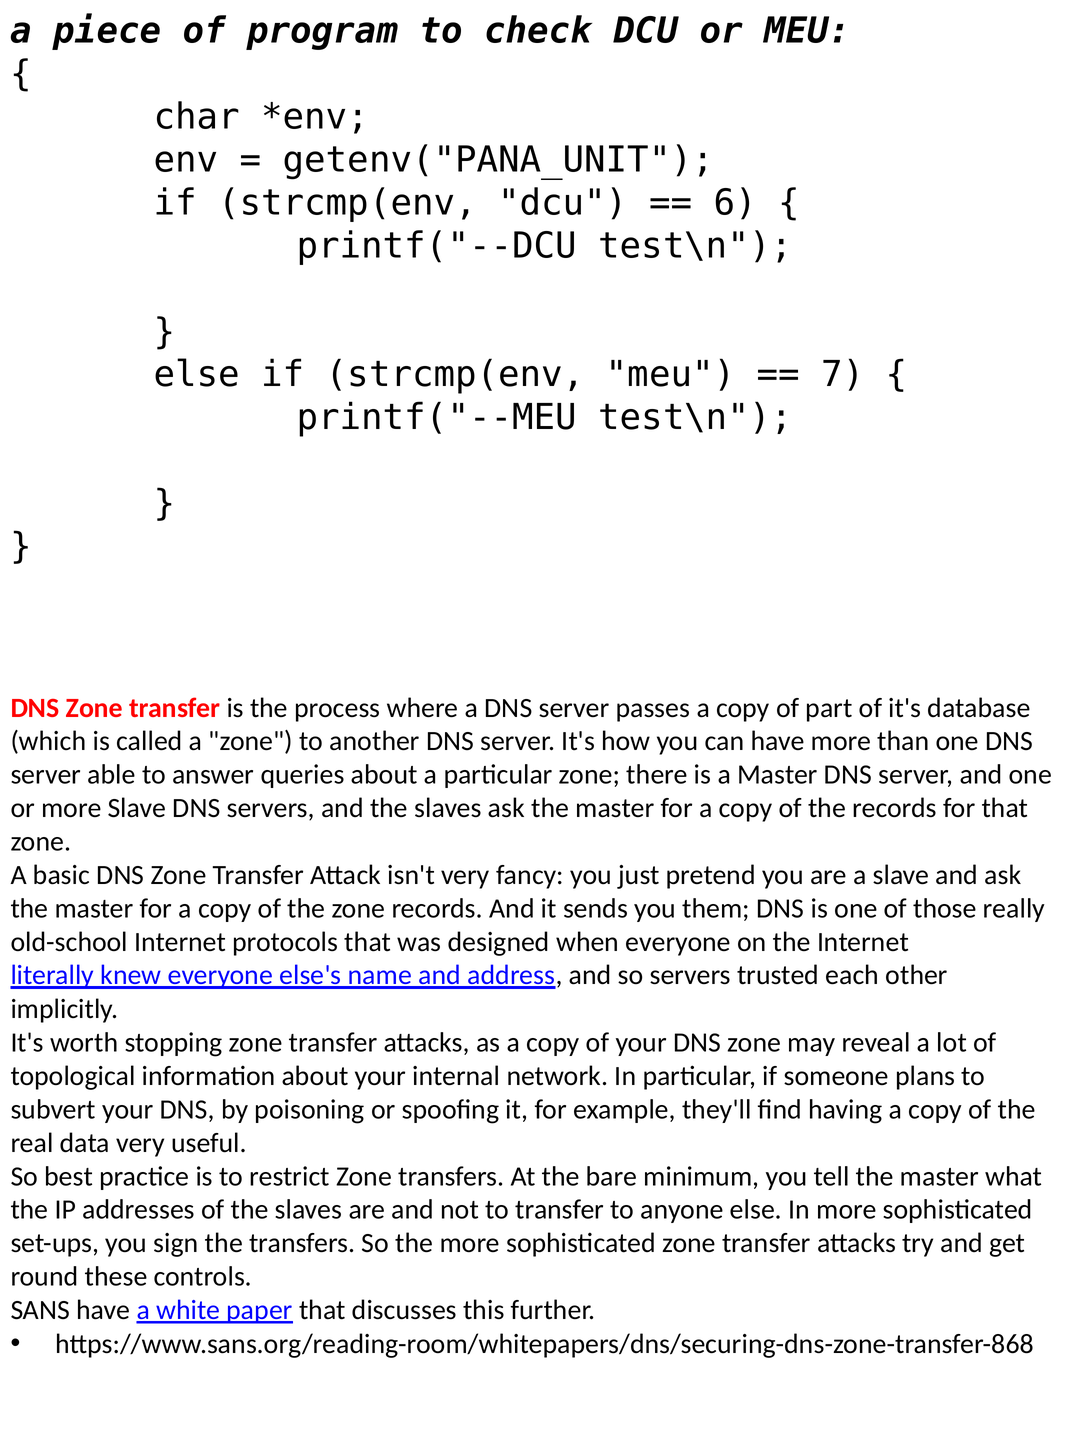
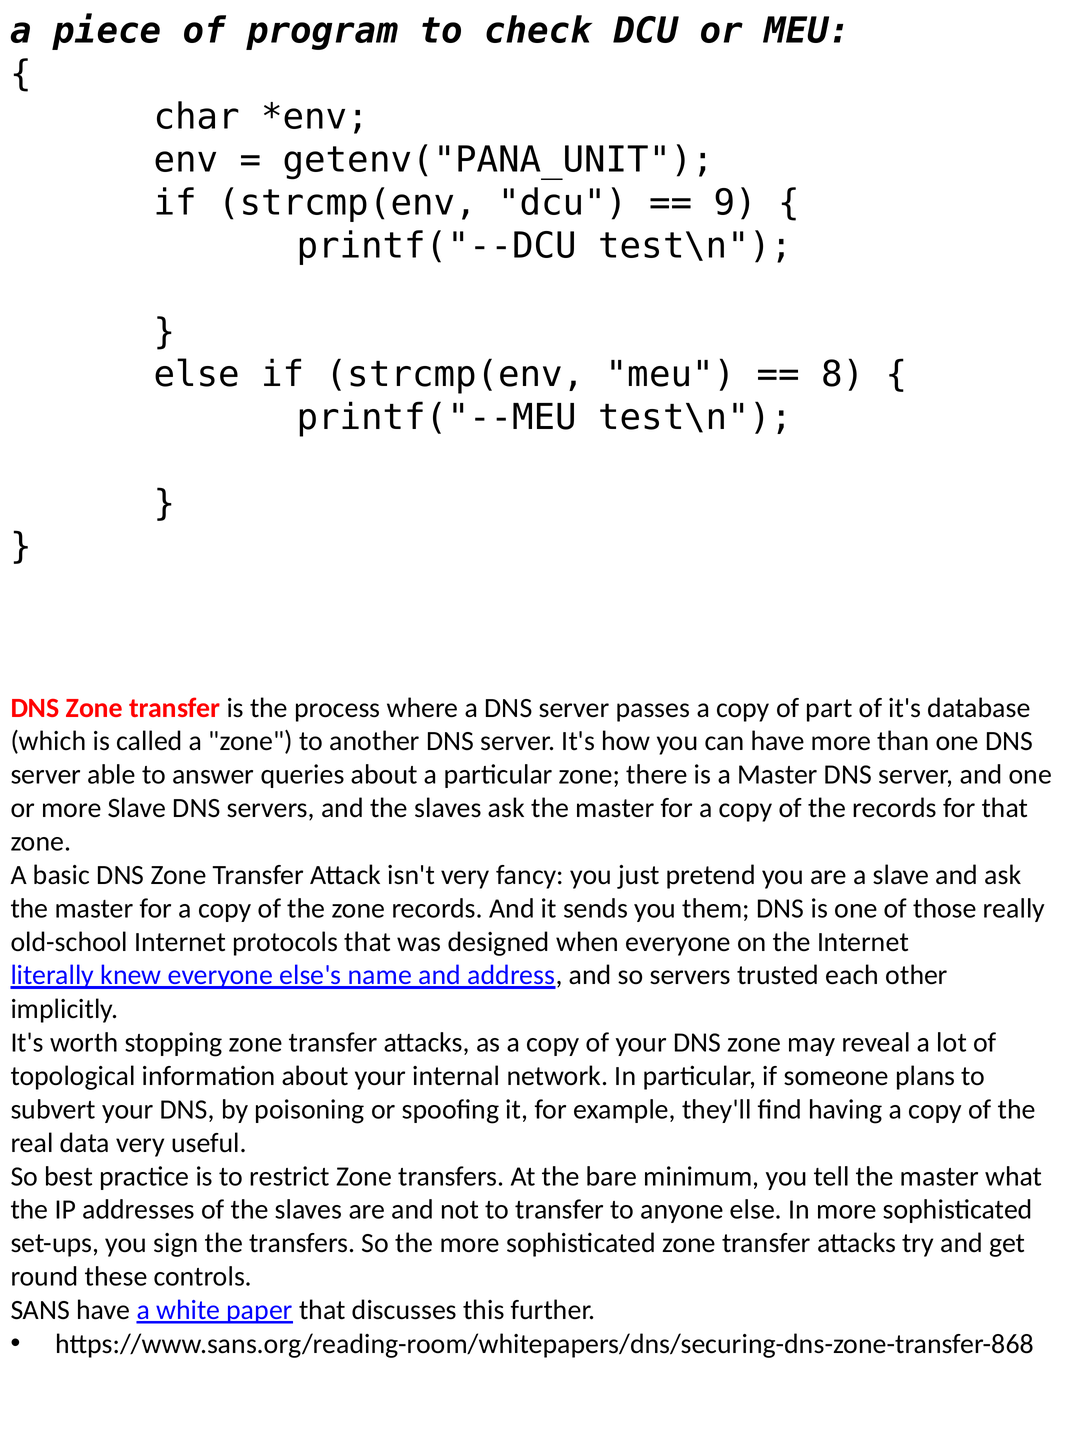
6: 6 -> 9
7: 7 -> 8
